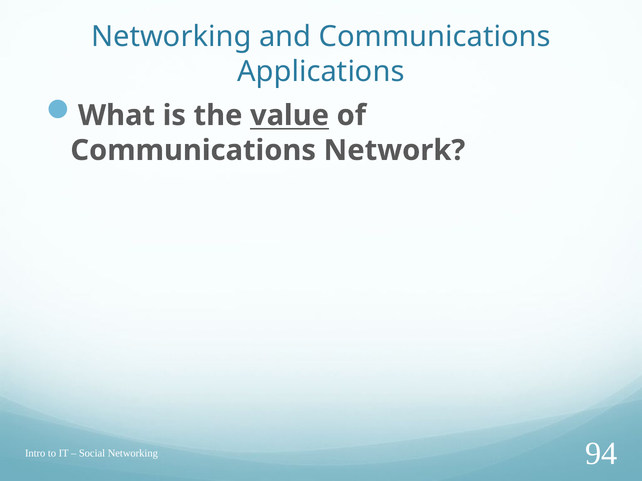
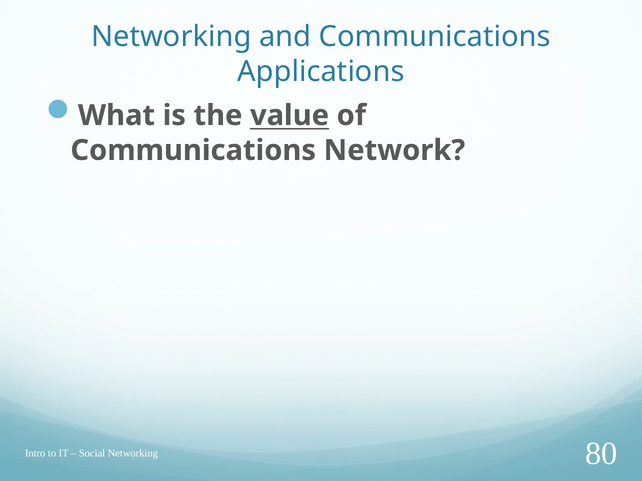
94: 94 -> 80
